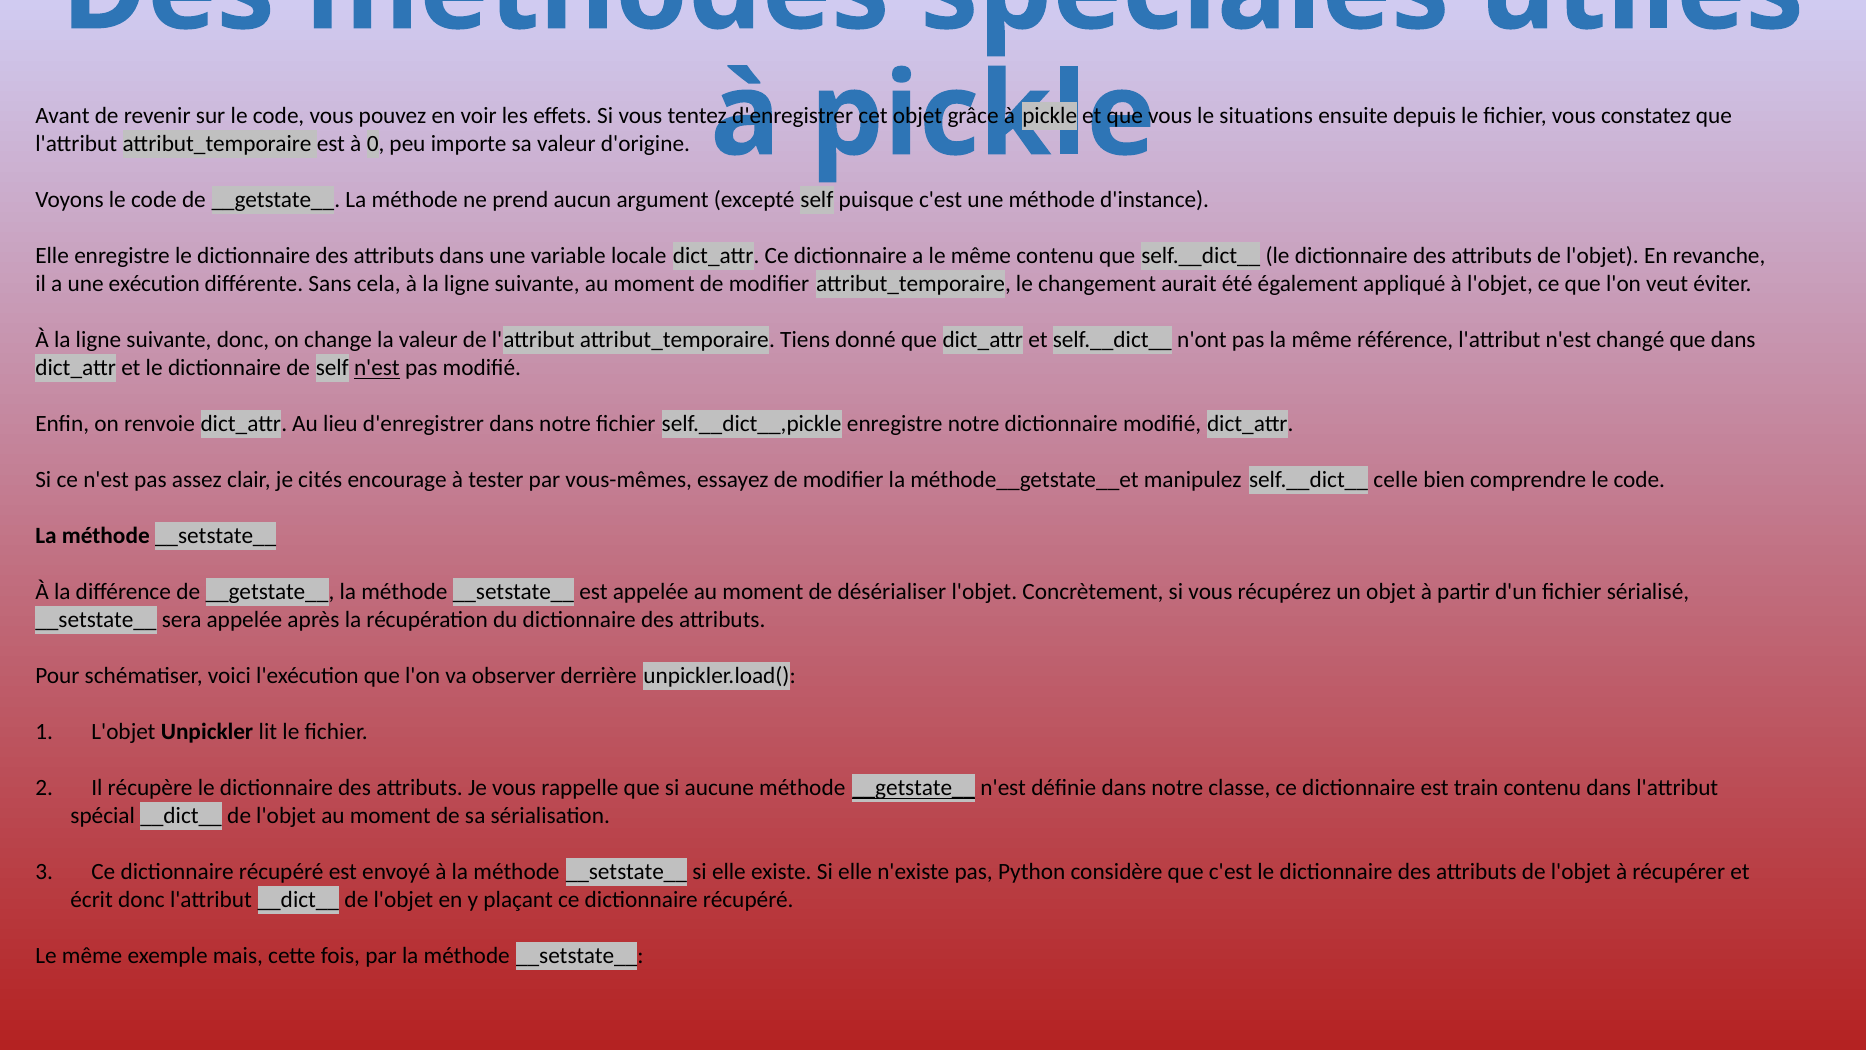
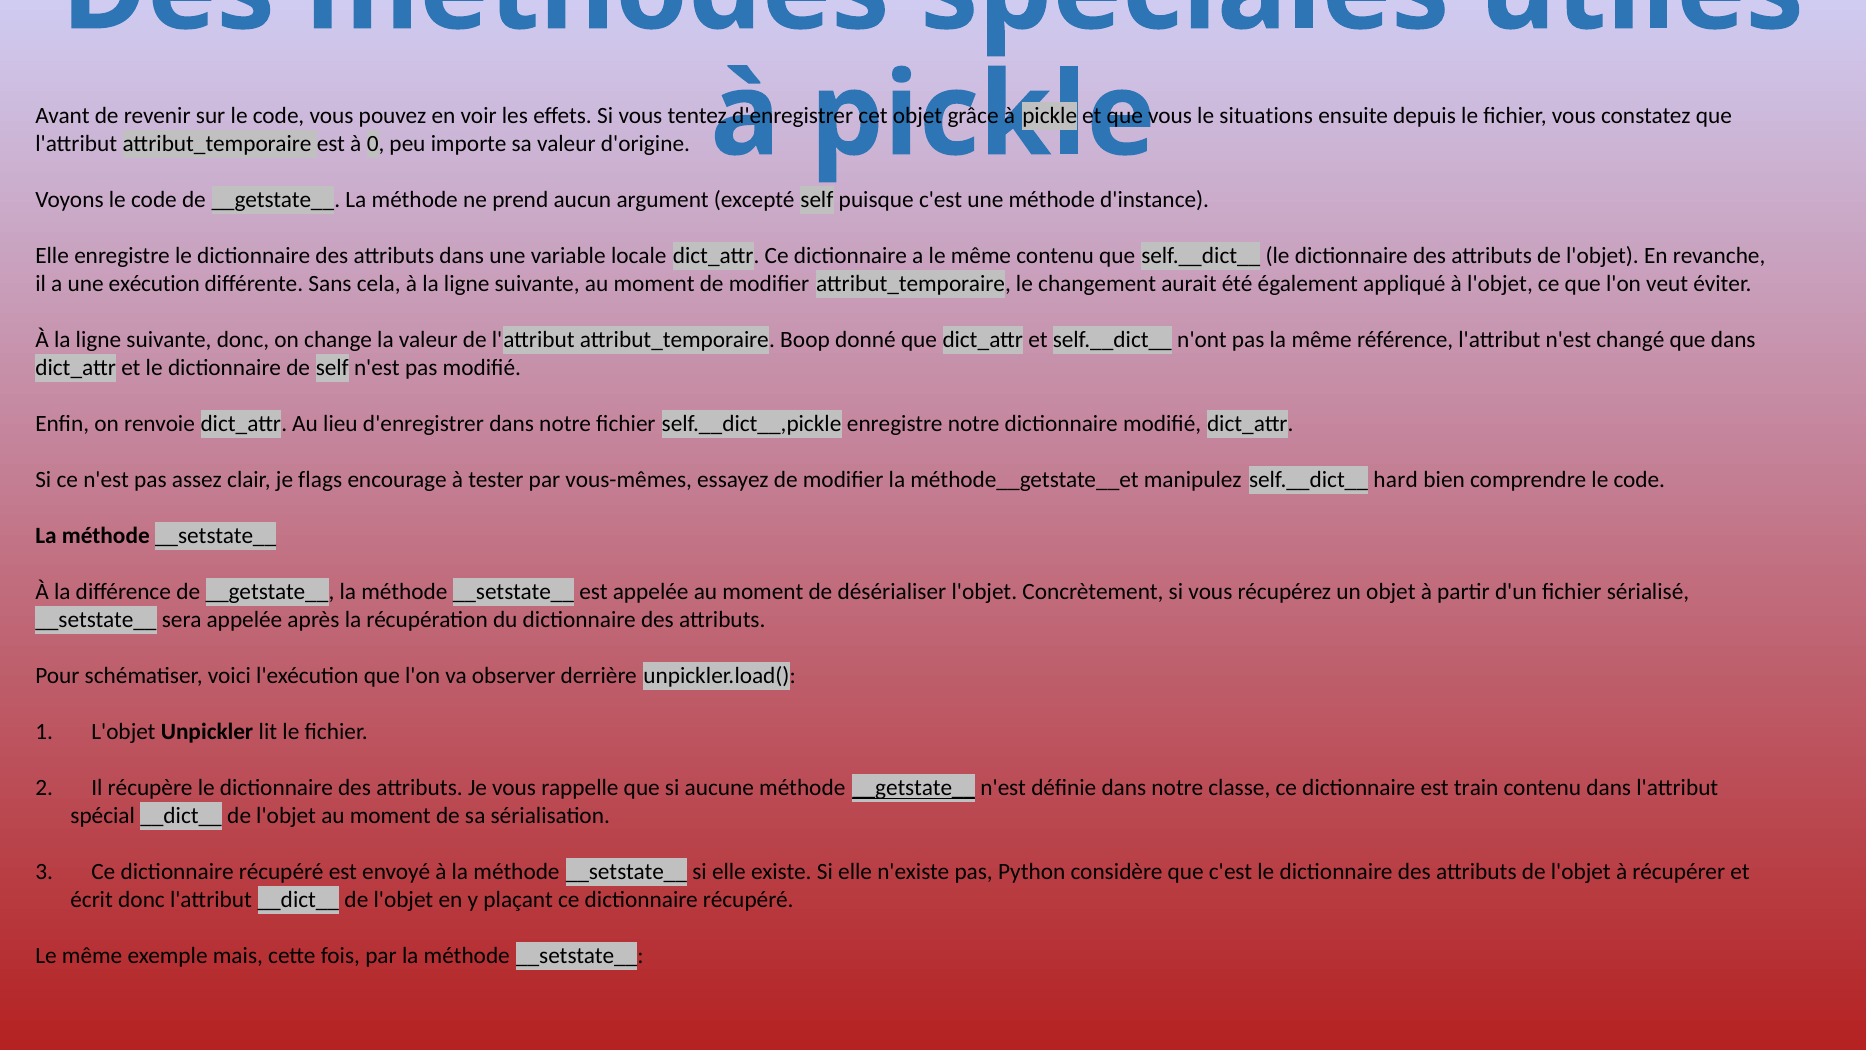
Tiens: Tiens -> Boop
n'est at (377, 368) underline: present -> none
cités: cités -> flags
celle: celle -> hard
